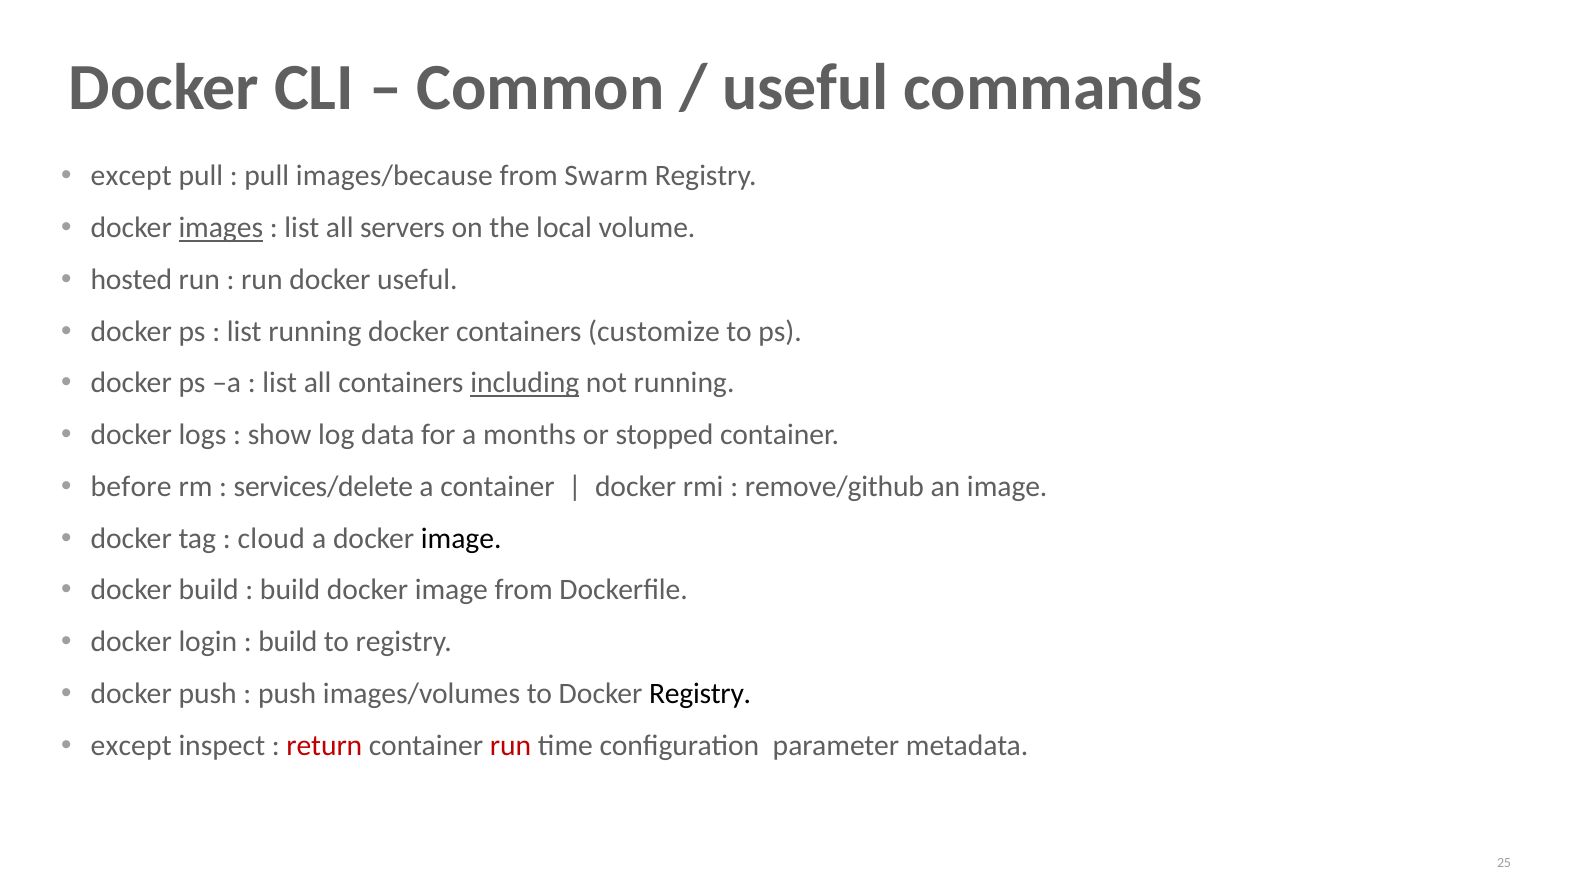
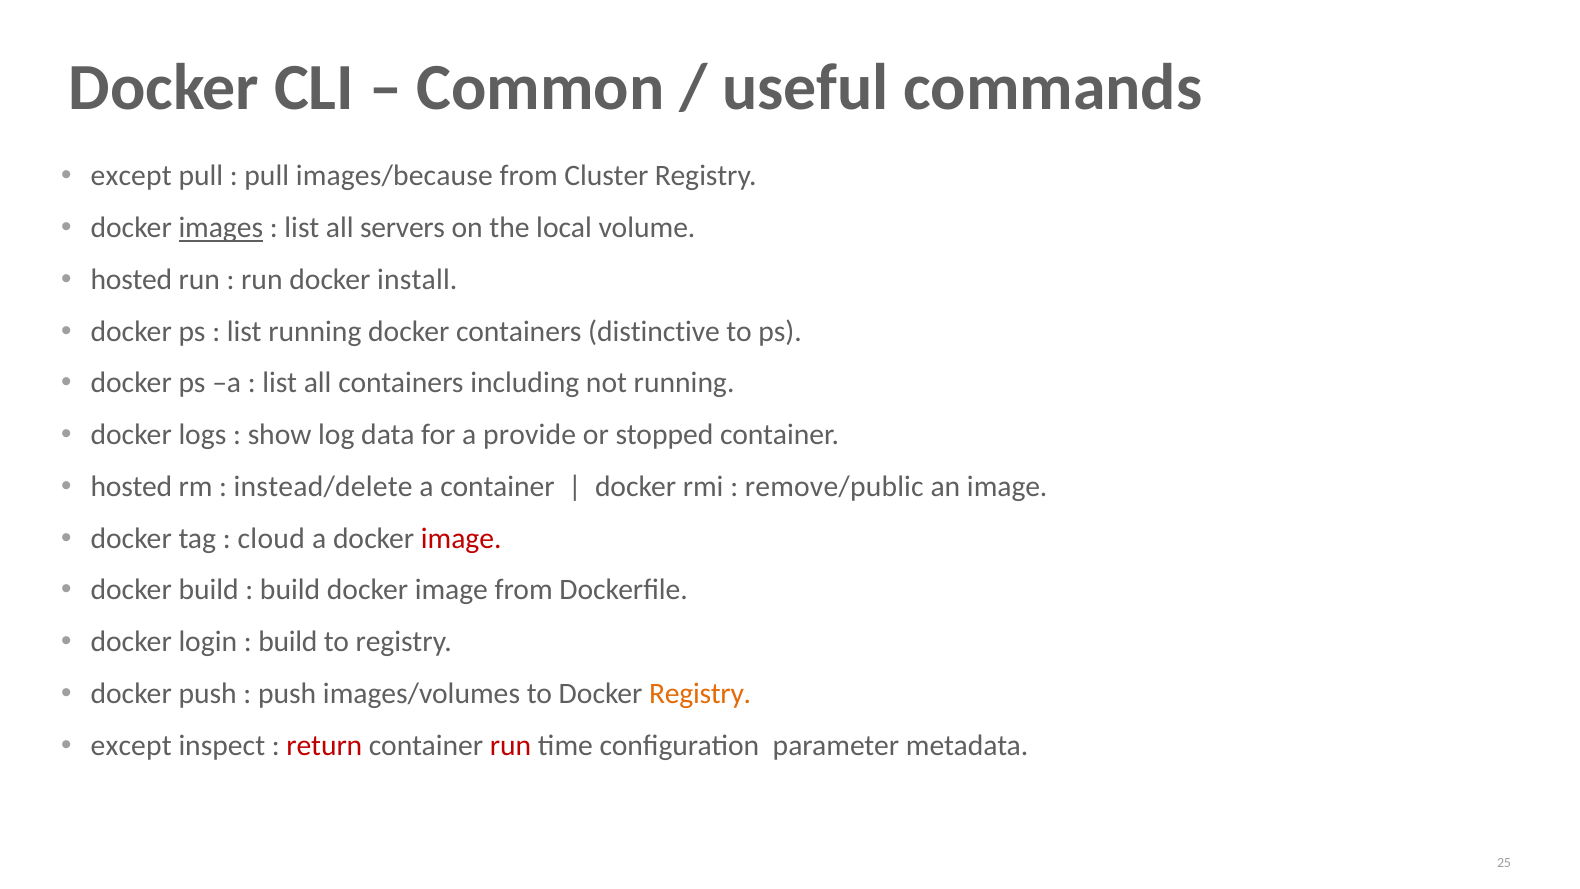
Swarm: Swarm -> Cluster
docker useful: useful -> install
customize: customize -> distinctive
including underline: present -> none
months: months -> provide
before at (131, 487): before -> hosted
services/delete: services/delete -> instead/delete
remove/github: remove/github -> remove/public
image at (461, 538) colour: black -> red
Registry at (700, 694) colour: black -> orange
